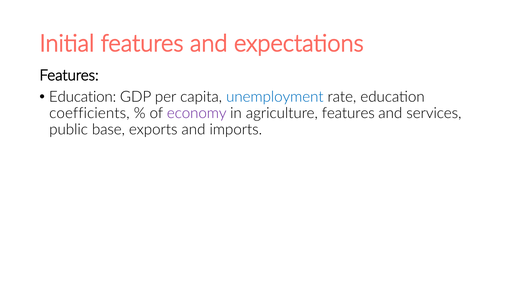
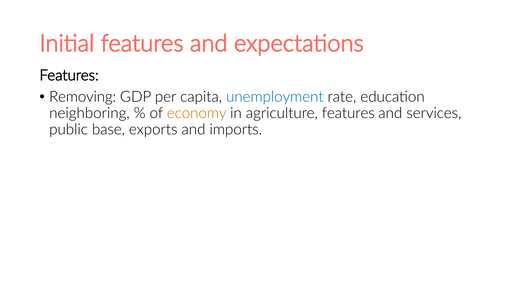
Education at (83, 97): Education -> Removing
coefficients: coefficients -> neighboring
economy colour: purple -> orange
